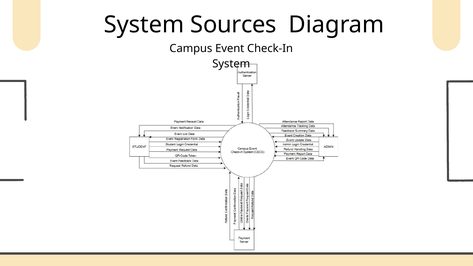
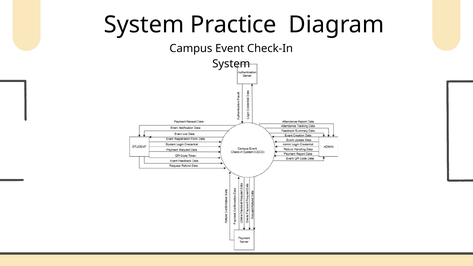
Sources: Sources -> Practice
